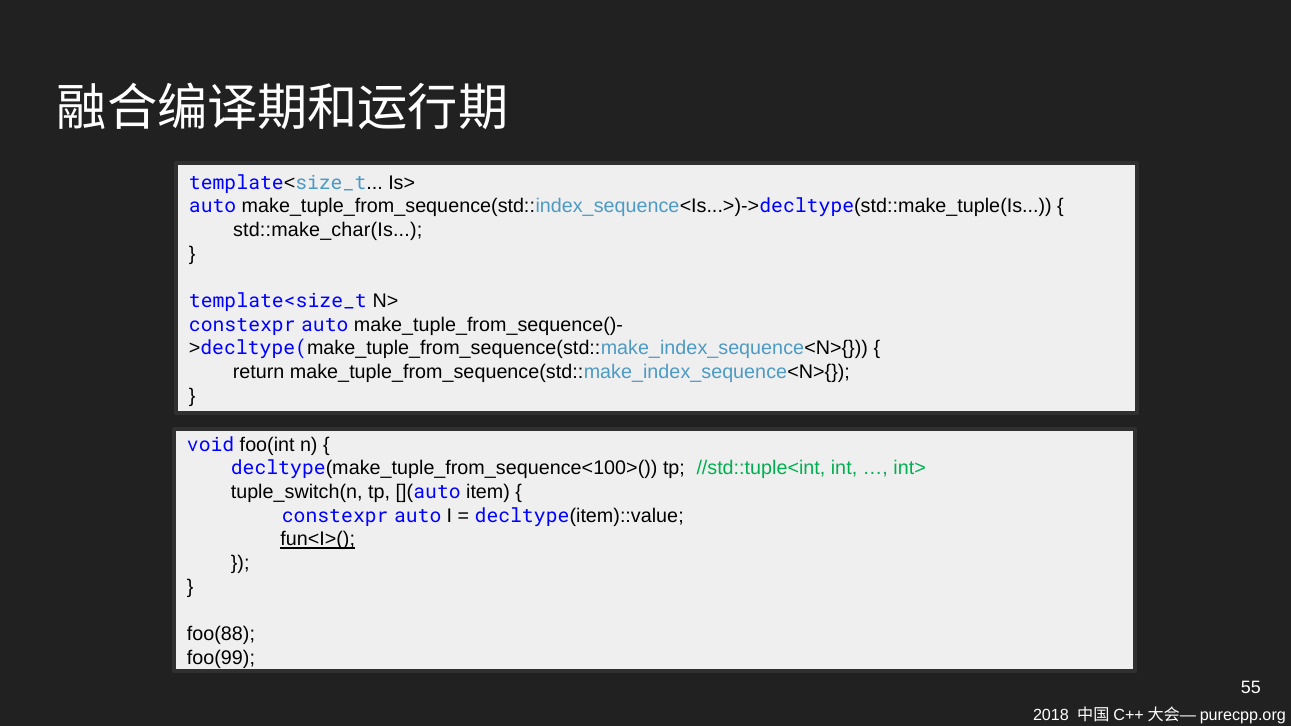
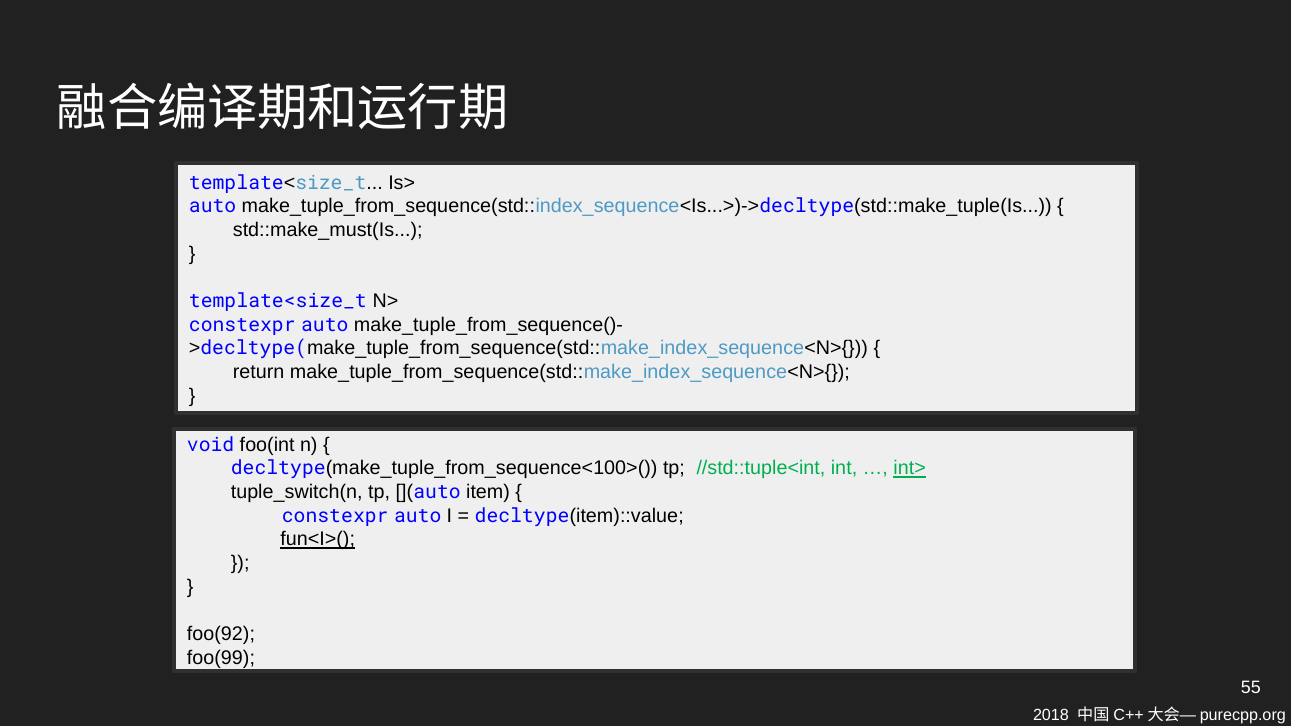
std::make_char(Is: std::make_char(Is -> std::make_must(Is
int> underline: none -> present
foo(88: foo(88 -> foo(92
